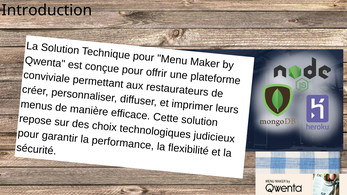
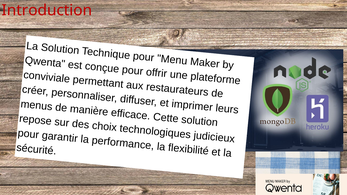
Introduction colour: black -> red
